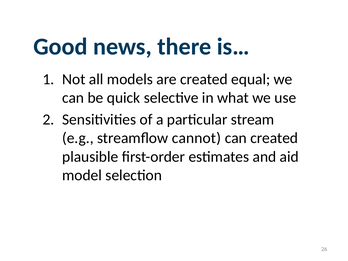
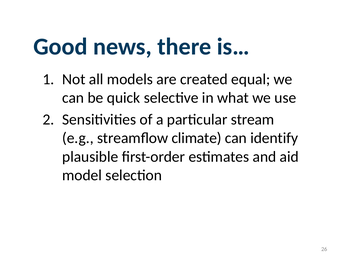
cannot: cannot -> climate
can created: created -> identify
